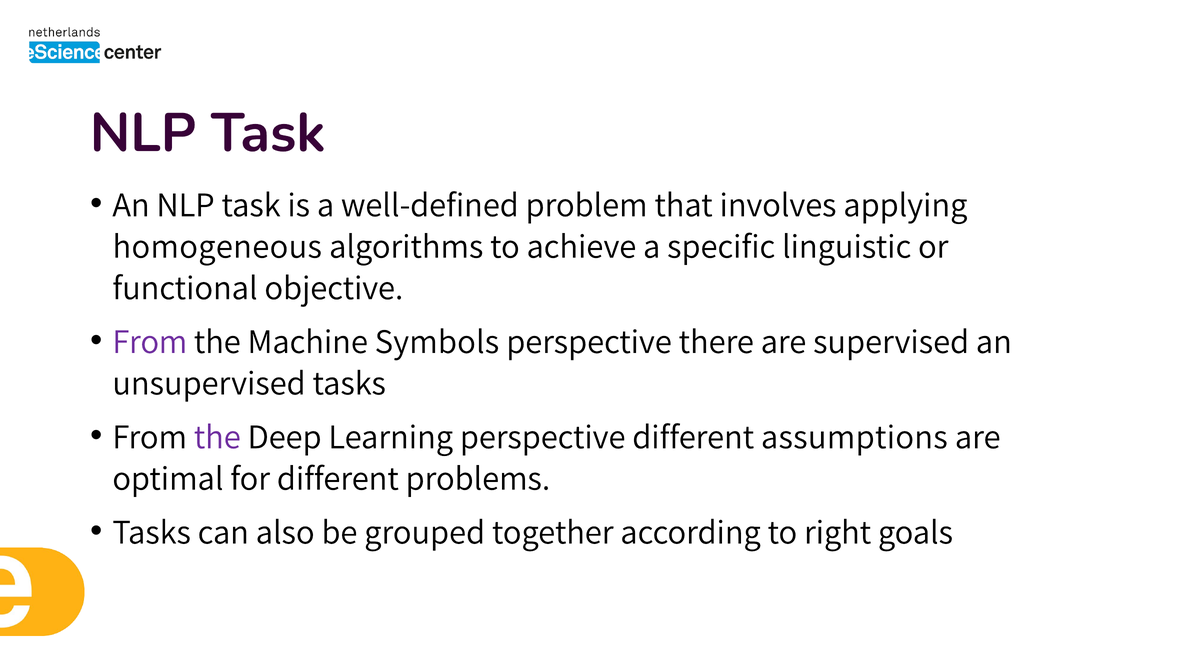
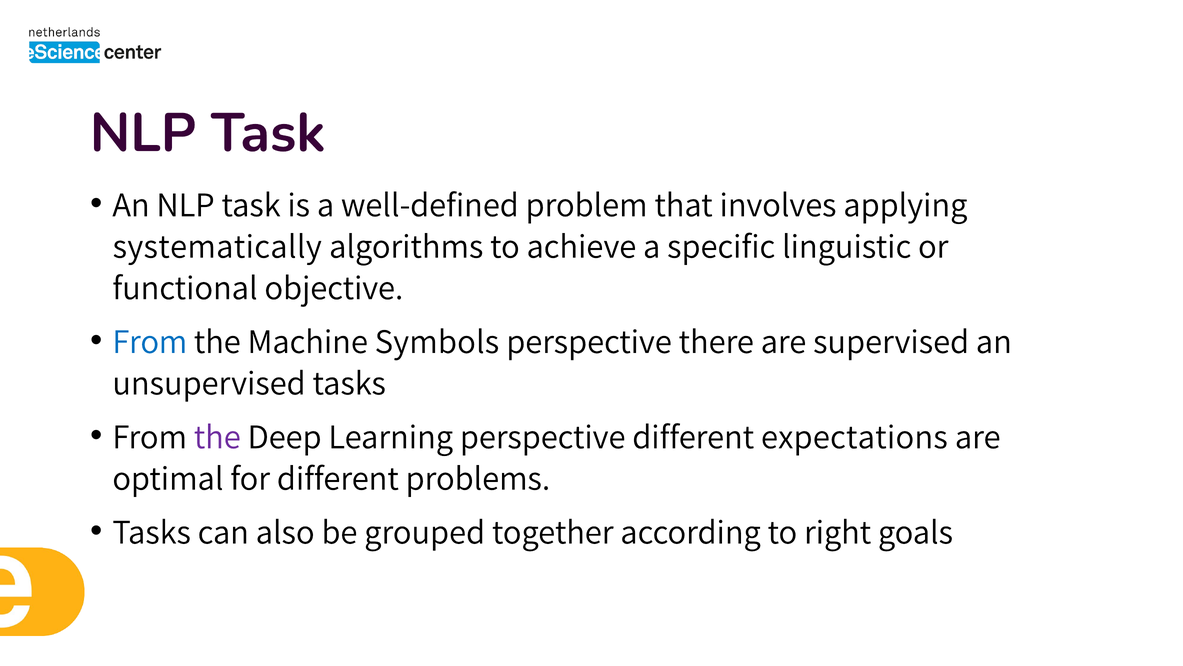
homogeneous: homogeneous -> systematically
From at (150, 341) colour: purple -> blue
assumptions: assumptions -> expectations
